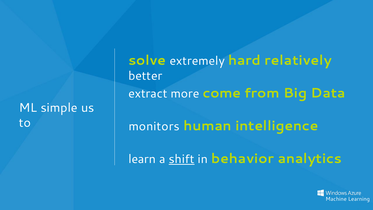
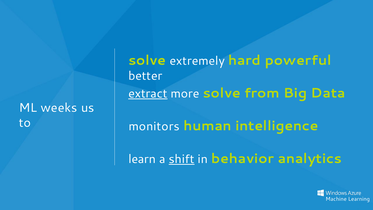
relatively: relatively -> powerful
extract underline: none -> present
more come: come -> solve
simple: simple -> weeks
